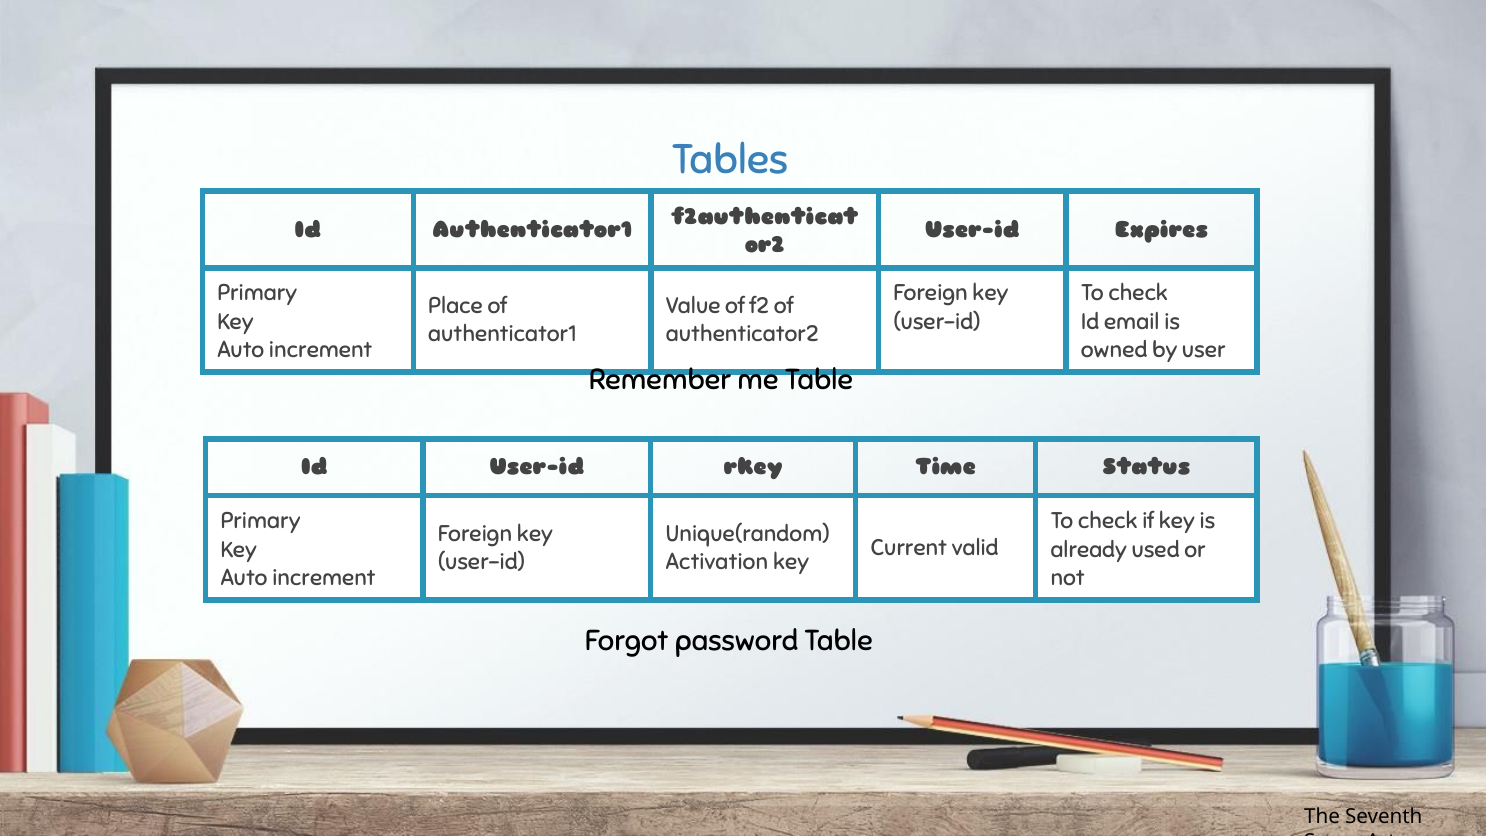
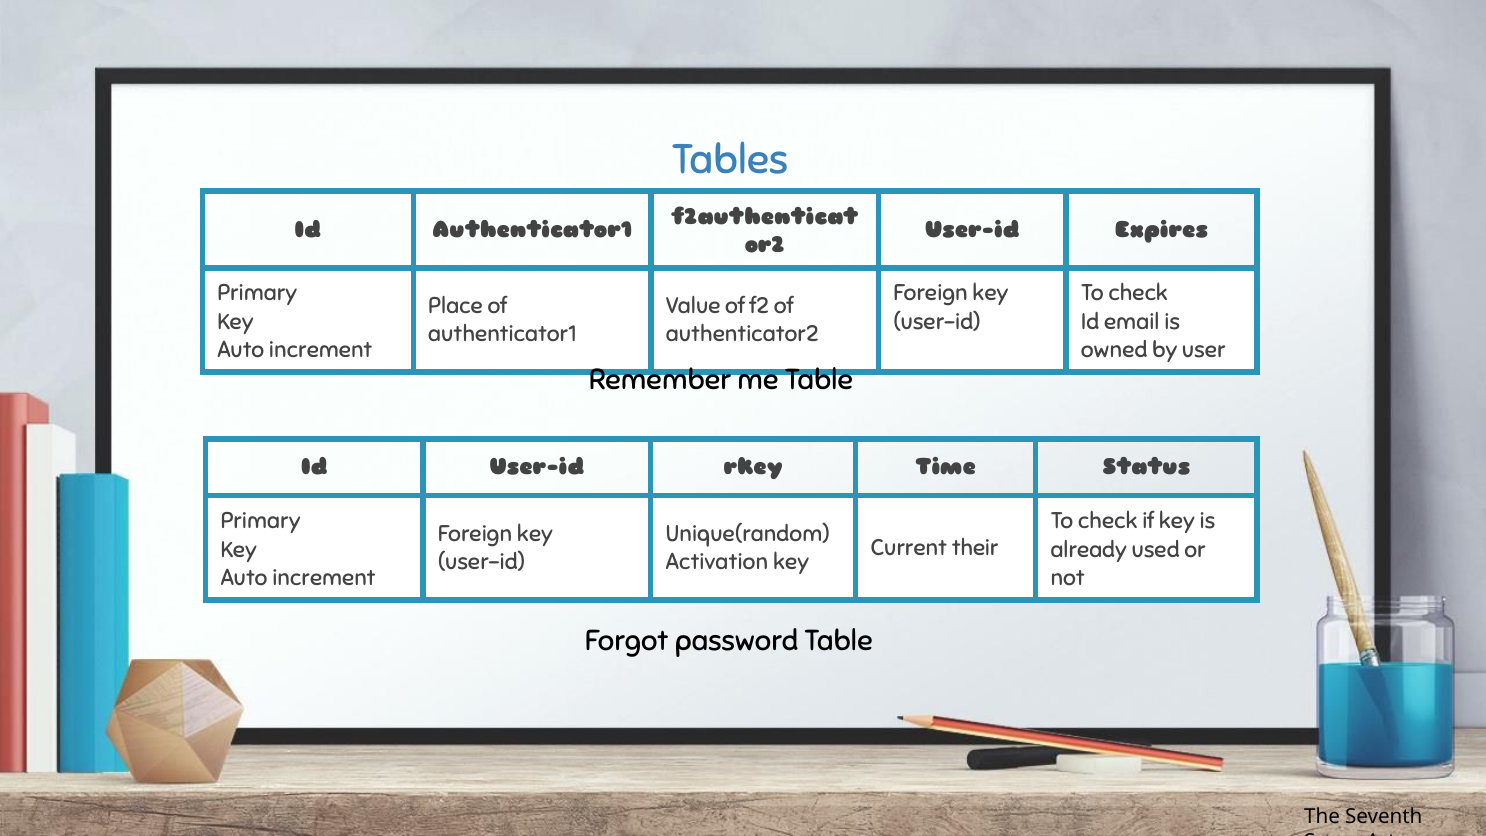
valid: valid -> their
